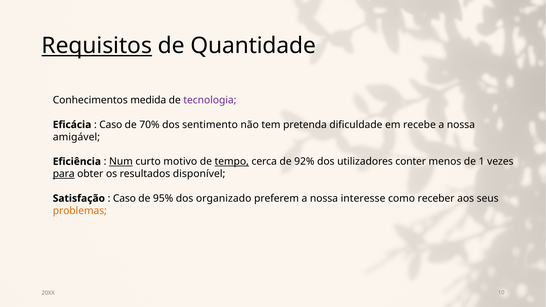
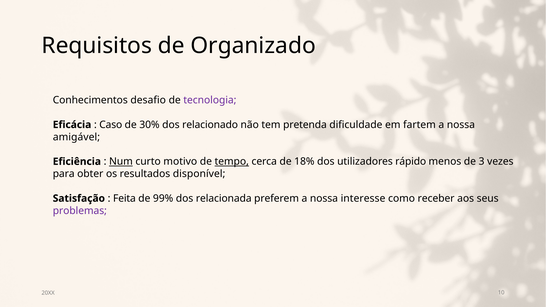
Requisitos underline: present -> none
Quantidade: Quantidade -> Organizado
medida: medida -> desafio
70%: 70% -> 30%
sentimento: sentimento -> relacionado
recebe: recebe -> fartem
92%: 92% -> 18%
conter: conter -> rápido
1: 1 -> 3
para underline: present -> none
Caso at (124, 198): Caso -> Feita
95%: 95% -> 99%
organizado: organizado -> relacionada
problemas colour: orange -> purple
